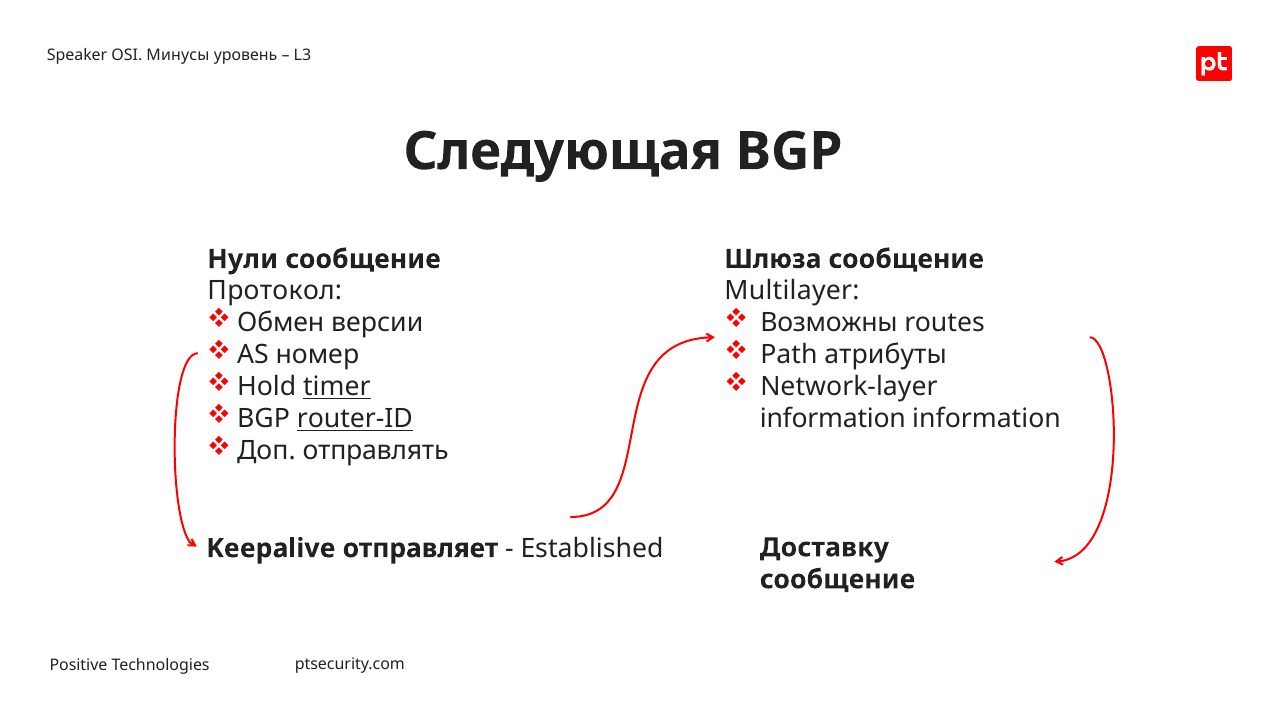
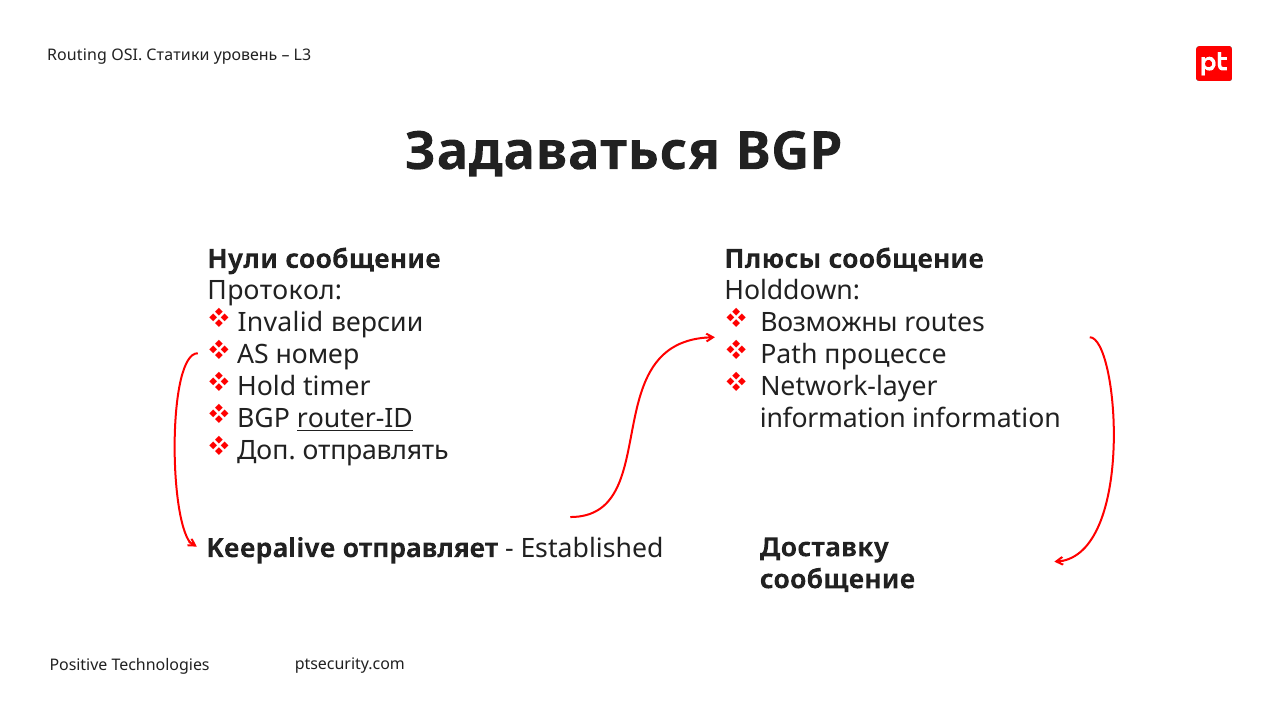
Speaker: Speaker -> Routing
Минусы: Минусы -> Статики
Следующая: Следующая -> Задаваться
Шлюза: Шлюза -> Плюсы
Multilayer: Multilayer -> Holddown
Обмен: Обмен -> Invalid
атрибуты: атрибуты -> процессе
timer underline: present -> none
